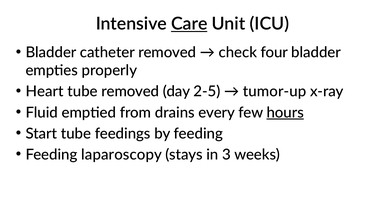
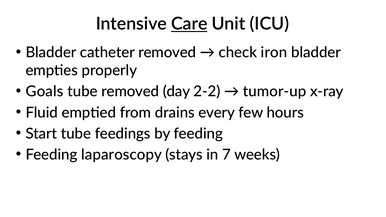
four: four -> iron
Heart: Heart -> Goals
2-5: 2-5 -> 2-2
hours underline: present -> none
3: 3 -> 7
